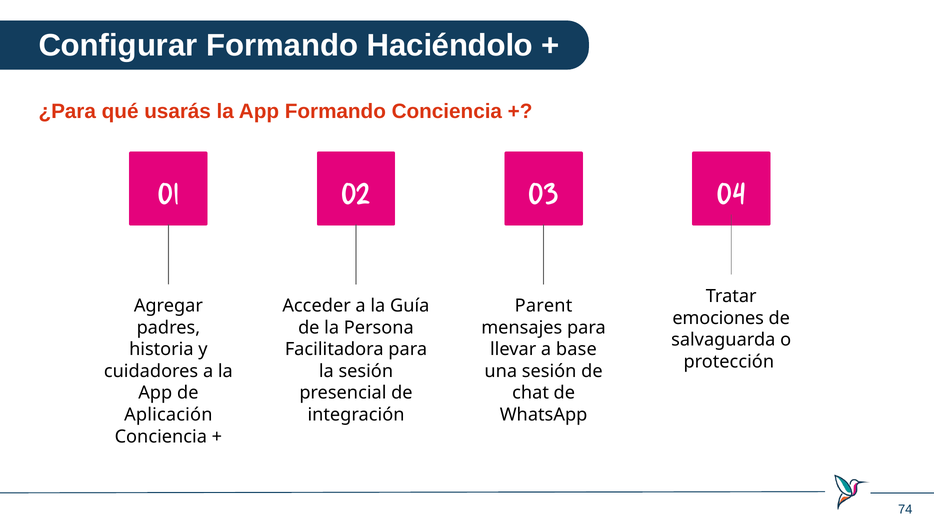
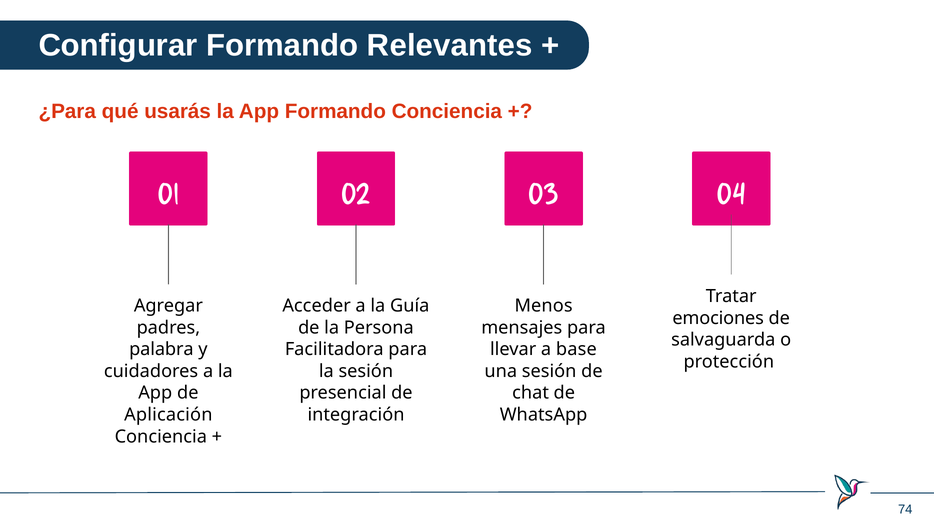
Haciéndolo: Haciéndolo -> Relevantes
Parent: Parent -> Menos
historia: historia -> palabra
